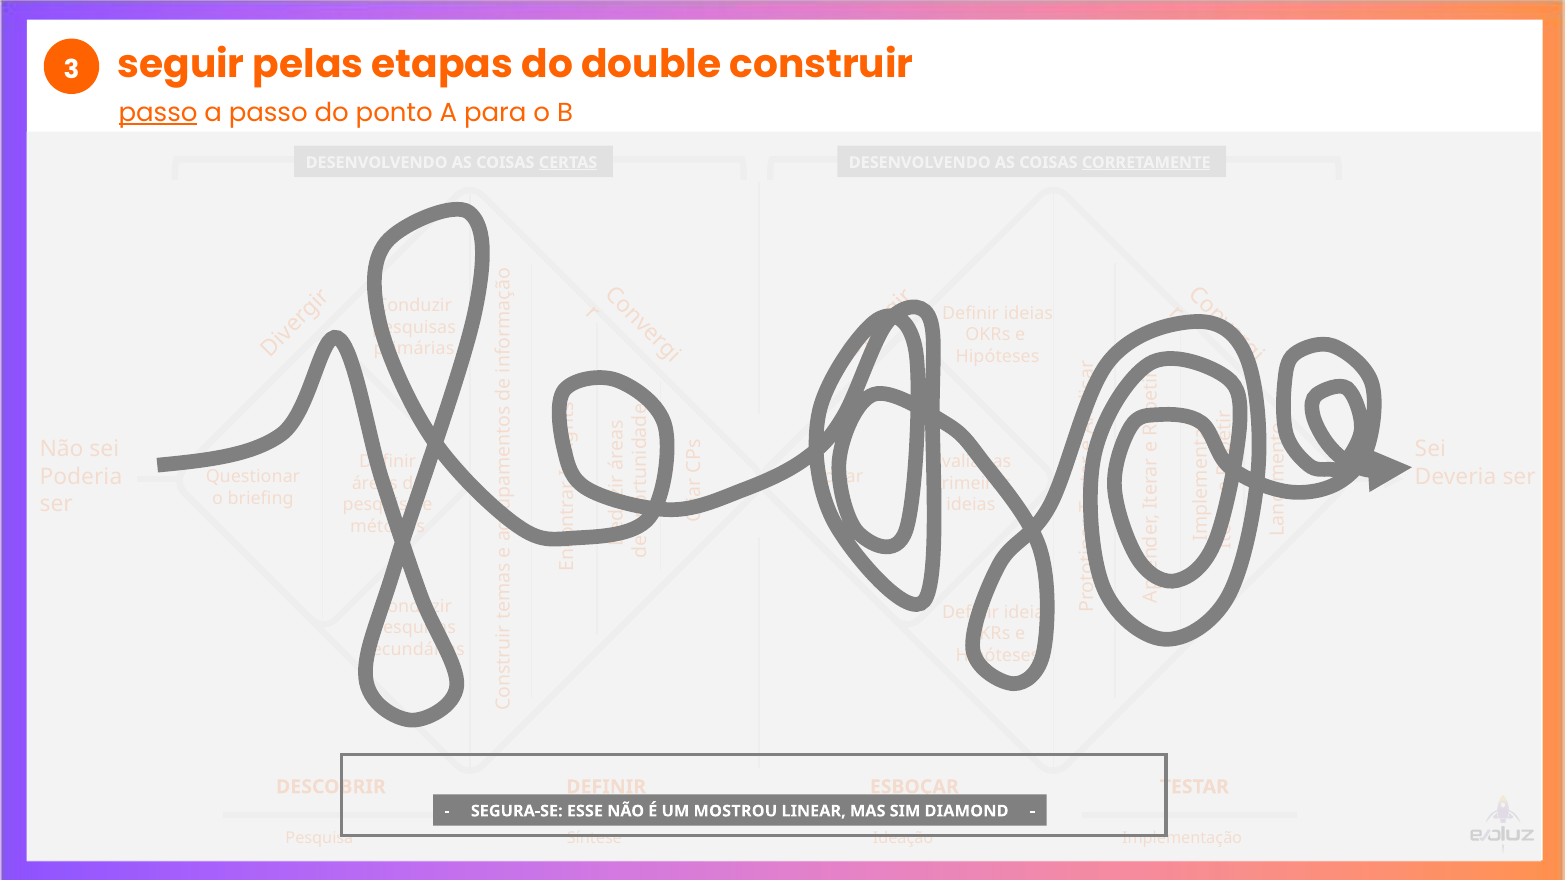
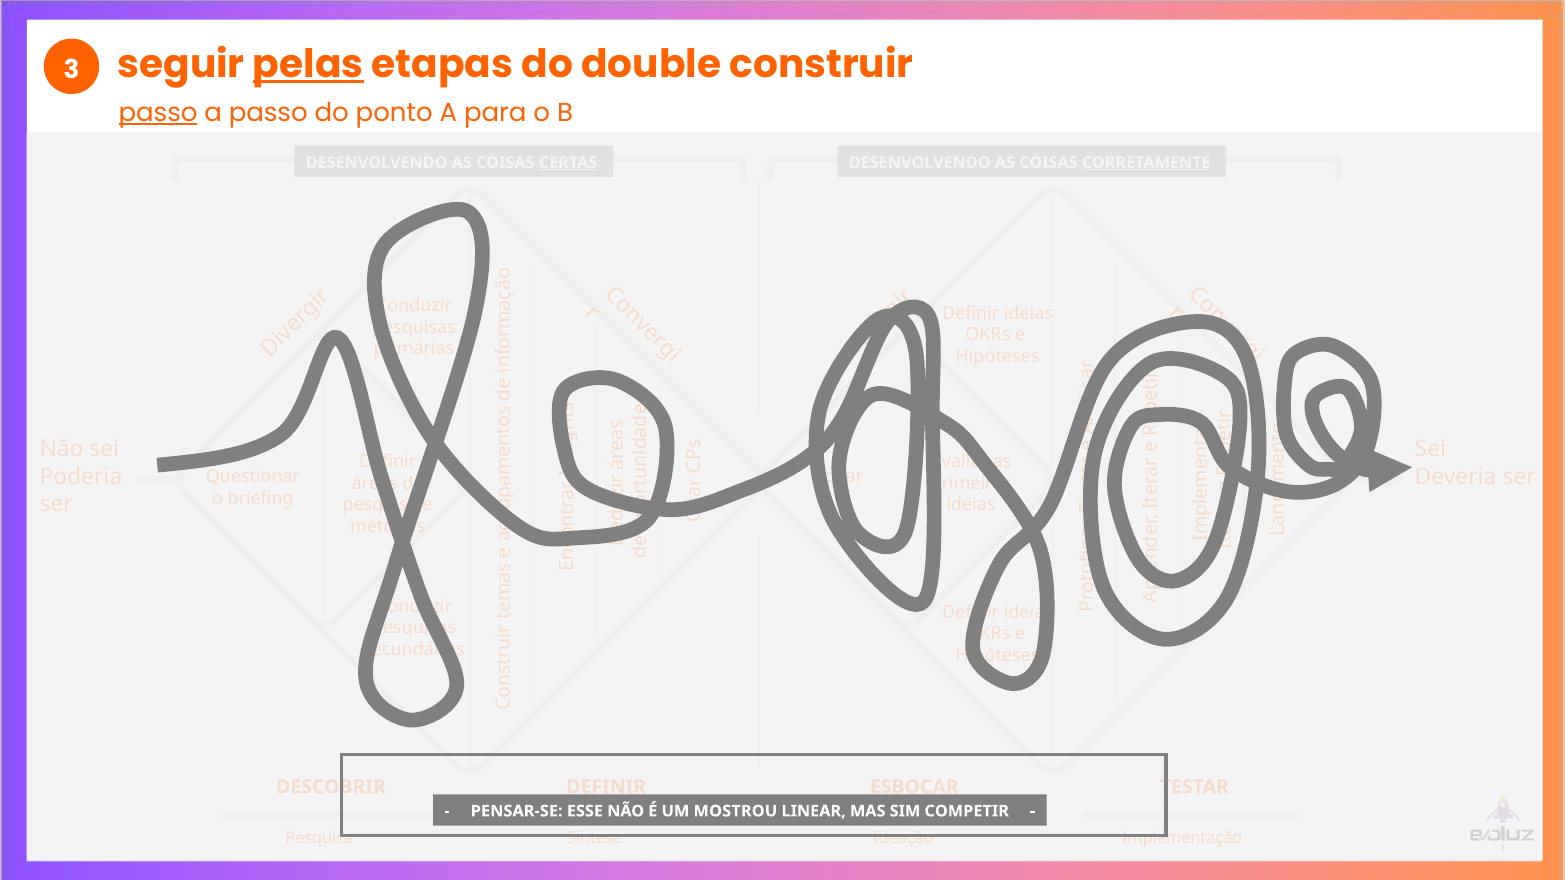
pelas underline: none -> present
SEGURA-SE: SEGURA-SE -> PENSAR-SE
DIAMOND: DIAMOND -> COMPETIR
